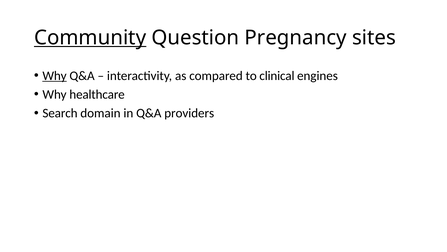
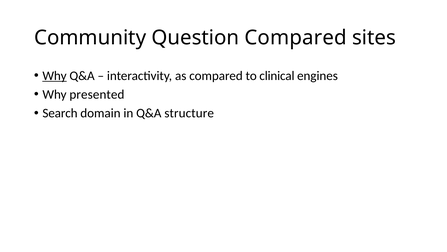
Community underline: present -> none
Question Pregnancy: Pregnancy -> Compared
healthcare: healthcare -> presented
providers: providers -> structure
